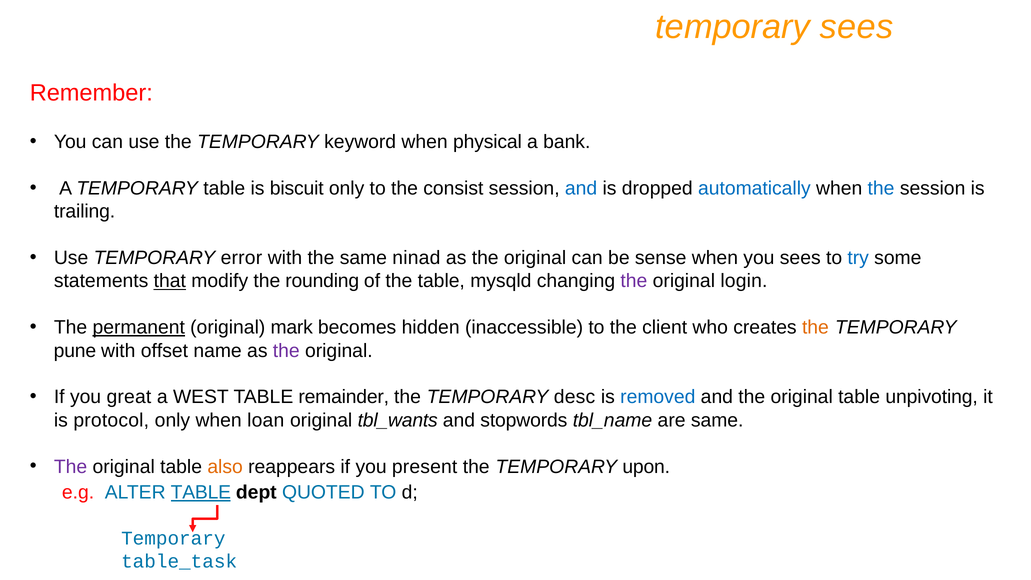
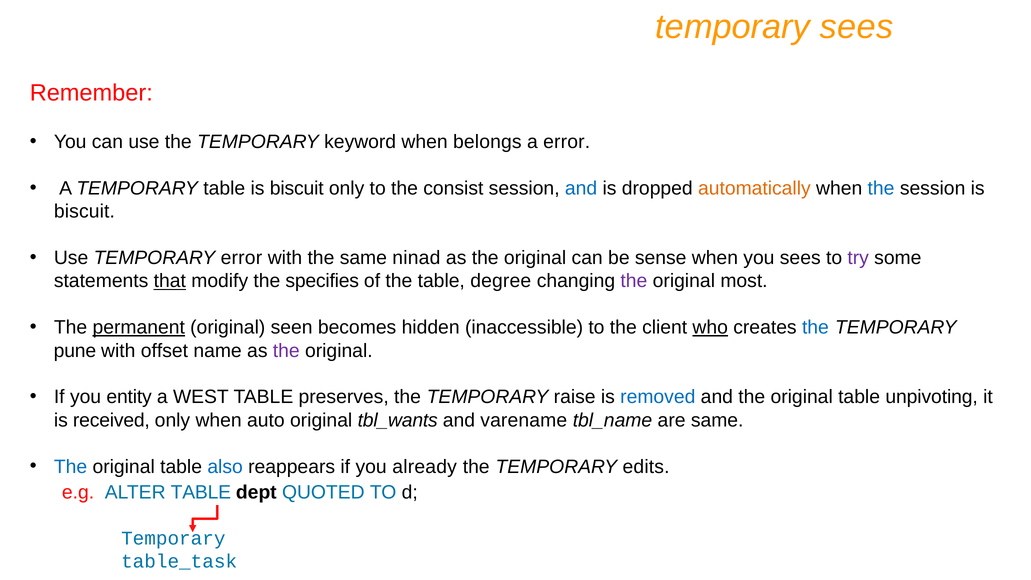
physical: physical -> belongs
a bank: bank -> error
automatically colour: blue -> orange
trailing at (85, 211): trailing -> biscuit
try colour: blue -> purple
rounding: rounding -> specifies
mysqld: mysqld -> degree
login: login -> most
mark: mark -> seen
who underline: none -> present
the at (815, 327) colour: orange -> blue
great: great -> entity
remainder: remainder -> preserves
desc: desc -> raise
protocol: protocol -> received
loan: loan -> auto
stopwords: stopwords -> varename
The at (71, 467) colour: purple -> blue
also colour: orange -> blue
present: present -> already
upon: upon -> edits
TABLE at (201, 492) underline: present -> none
